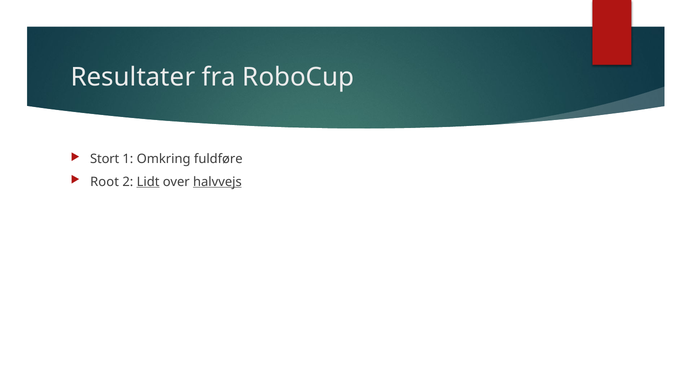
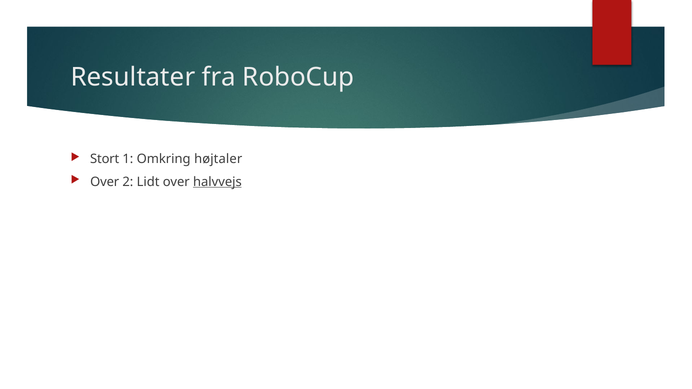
fuldføre: fuldføre -> højtaler
Root at (105, 182): Root -> Over
Lidt underline: present -> none
